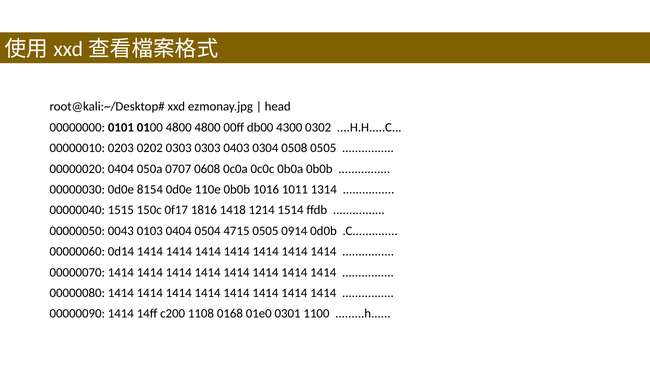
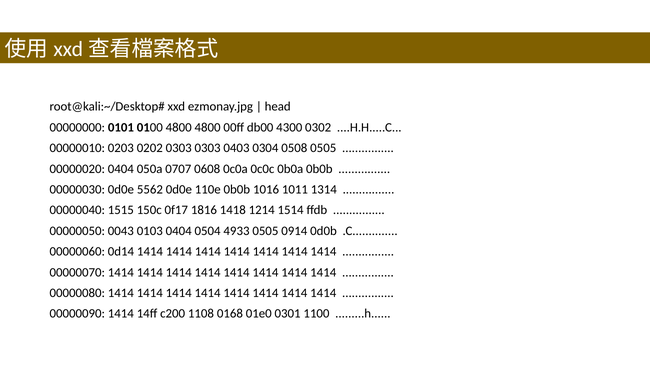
8154: 8154 -> 5562
4715: 4715 -> 4933
